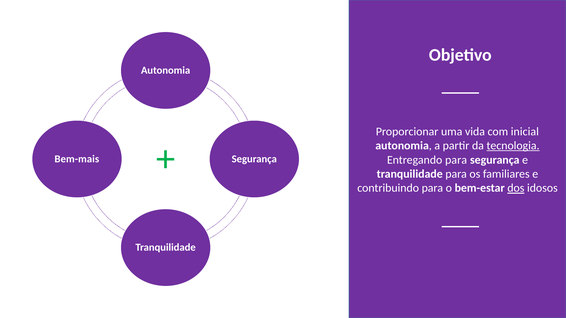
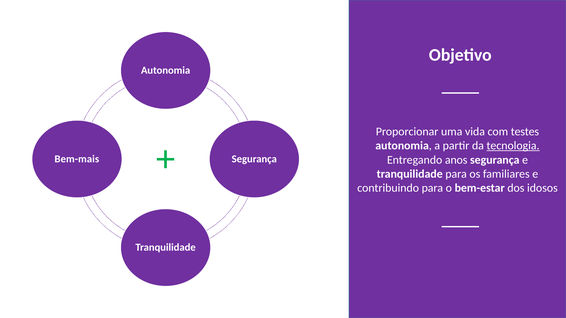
inicial: inicial -> testes
Entregando para: para -> anos
dos underline: present -> none
